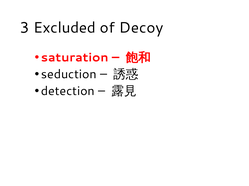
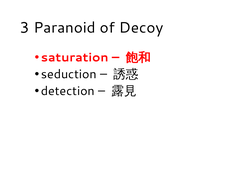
Excluded: Excluded -> Paranoid
